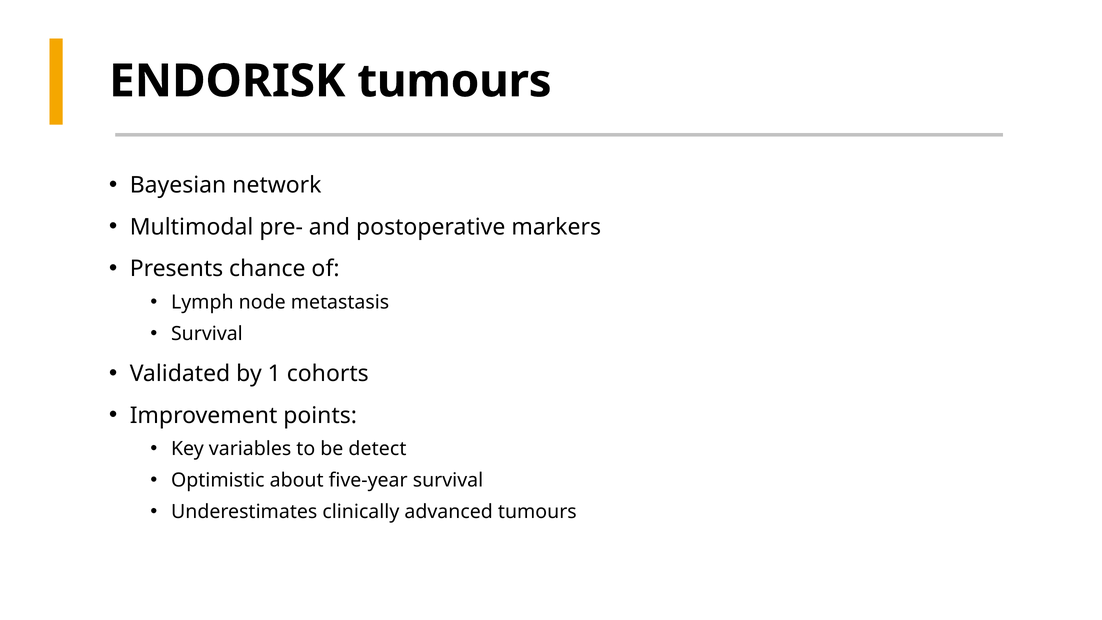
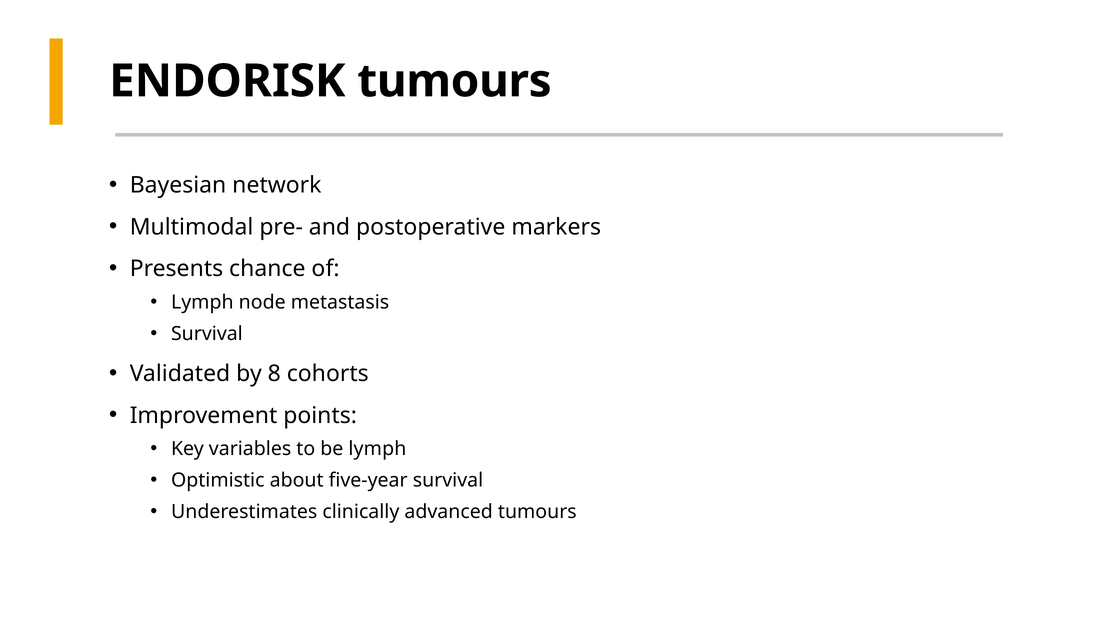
1: 1 -> 8
be detect: detect -> lymph
